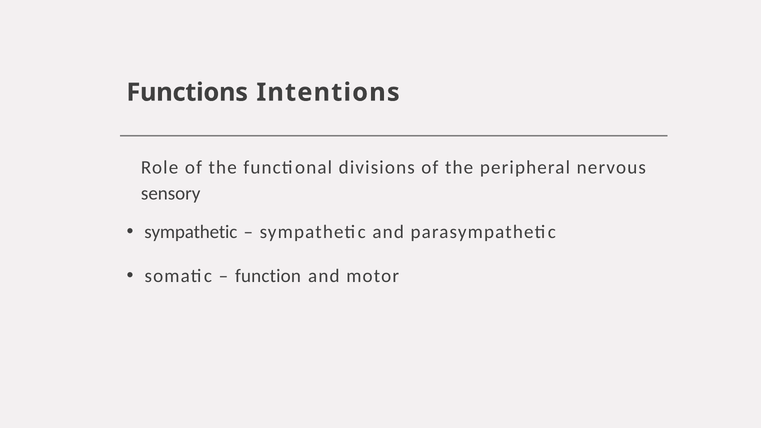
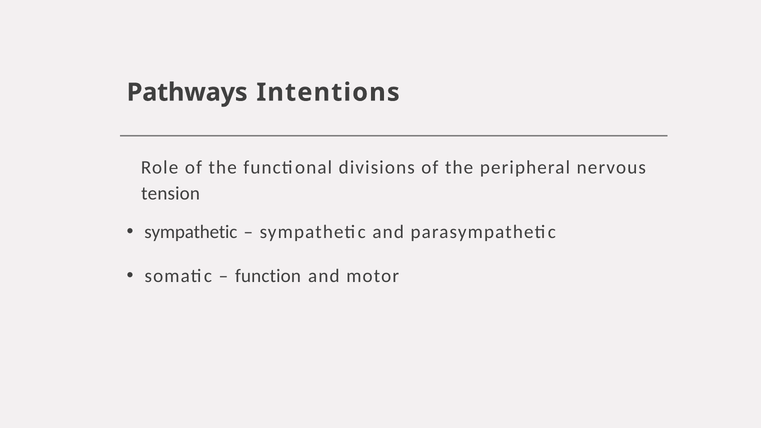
Functions: Functions -> Pathways
sensory: sensory -> tension
